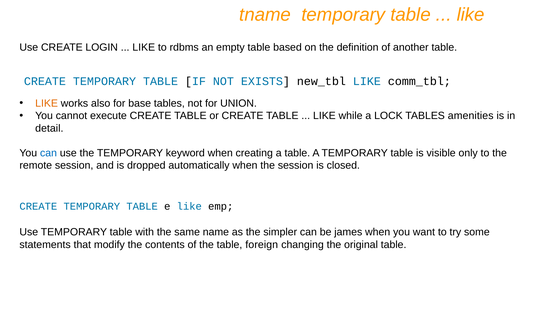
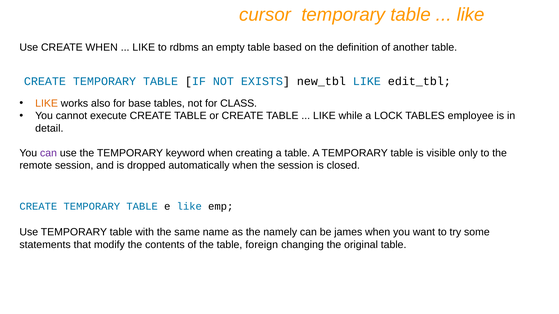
tname: tname -> cursor
CREATE LOGIN: LOGIN -> WHEN
comm_tbl: comm_tbl -> edit_tbl
UNION: UNION -> CLASS
amenities: amenities -> employee
can at (48, 153) colour: blue -> purple
simpler: simpler -> namely
